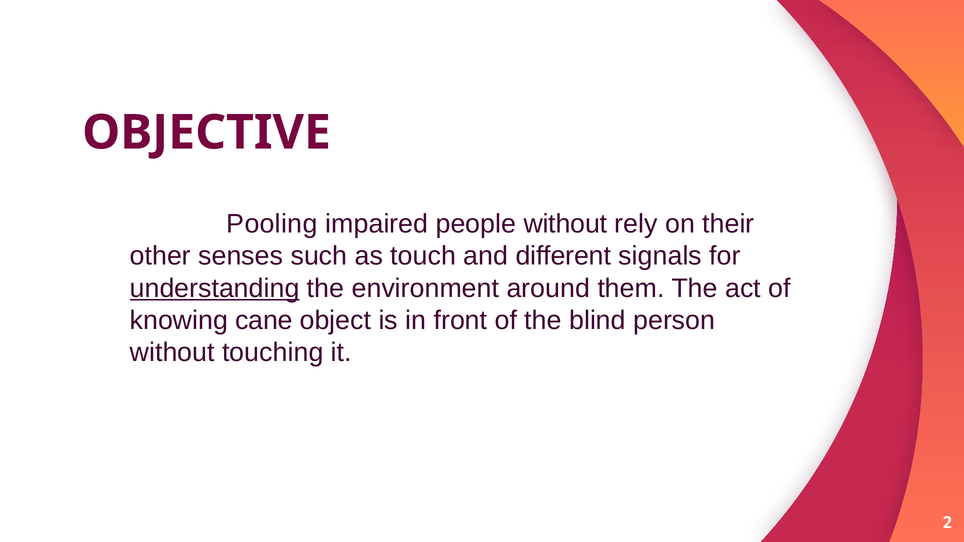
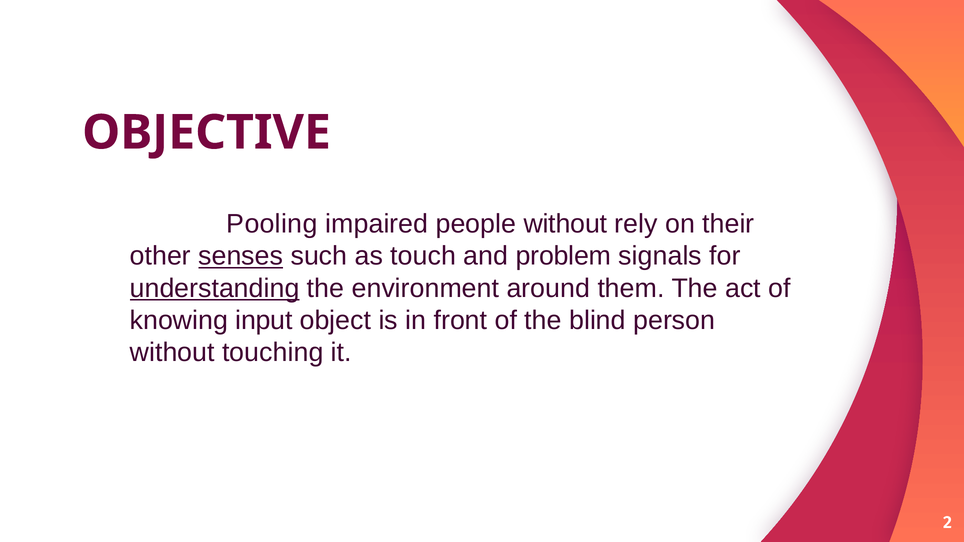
senses underline: none -> present
different: different -> problem
cane: cane -> input
